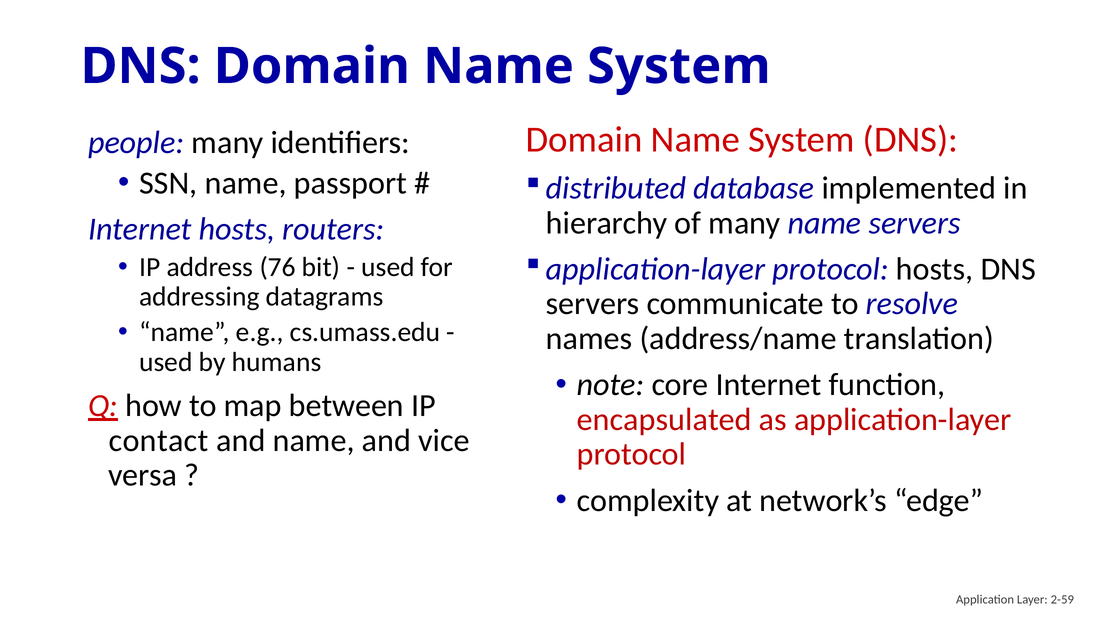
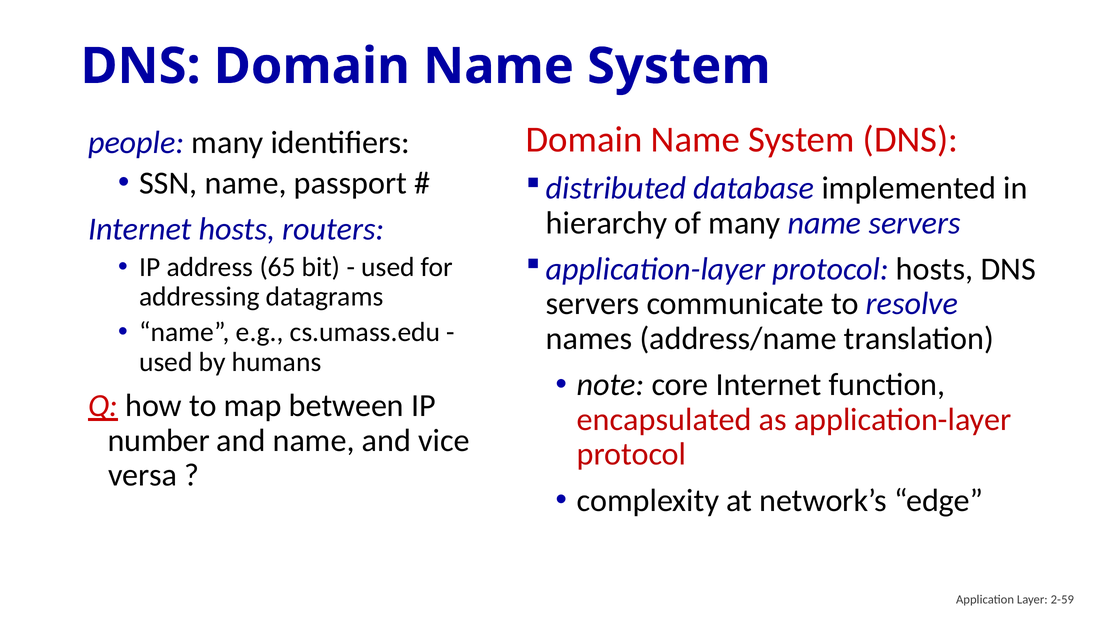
76: 76 -> 65
contact: contact -> number
